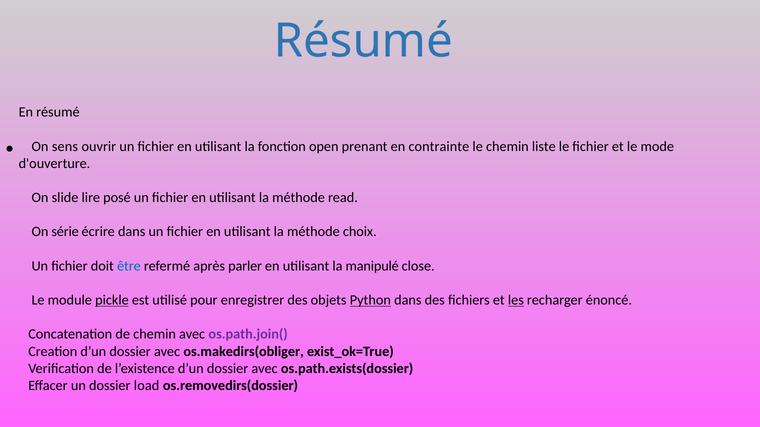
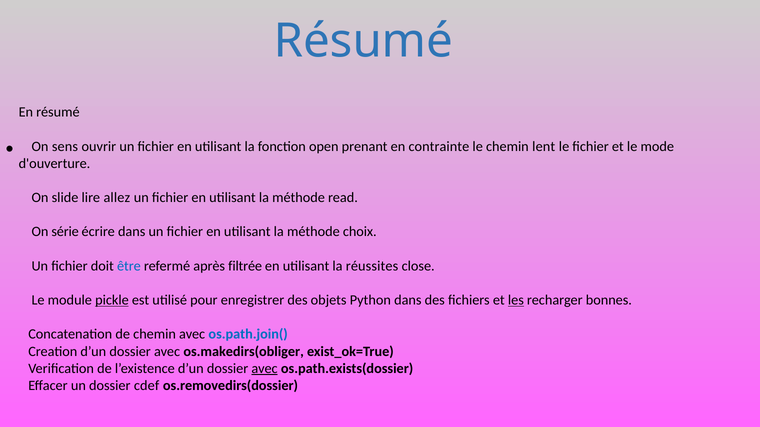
liste: liste -> lent
posé: posé -> allez
parler: parler -> filtrée
manipulé: manipulé -> réussites
Python underline: present -> none
énoncé: énoncé -> bonnes
os.path.join( colour: purple -> blue
avec at (265, 369) underline: none -> present
load: load -> cdef
